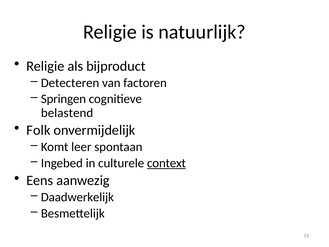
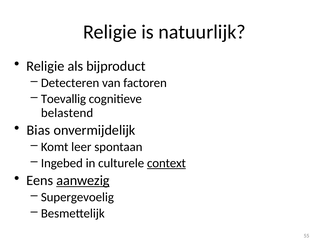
Springen: Springen -> Toevallig
Folk: Folk -> Bias
aanwezig underline: none -> present
Daadwerkelijk: Daadwerkelijk -> Supergevoelig
